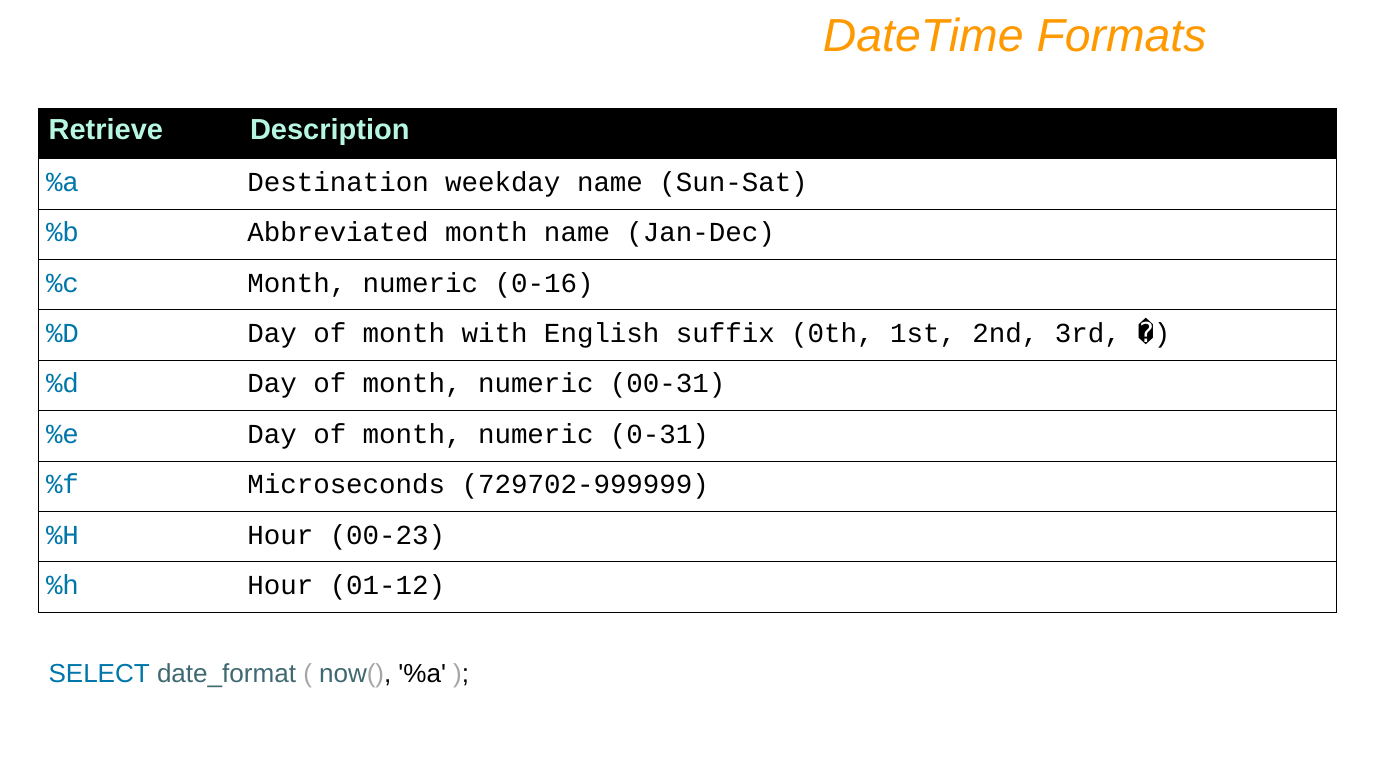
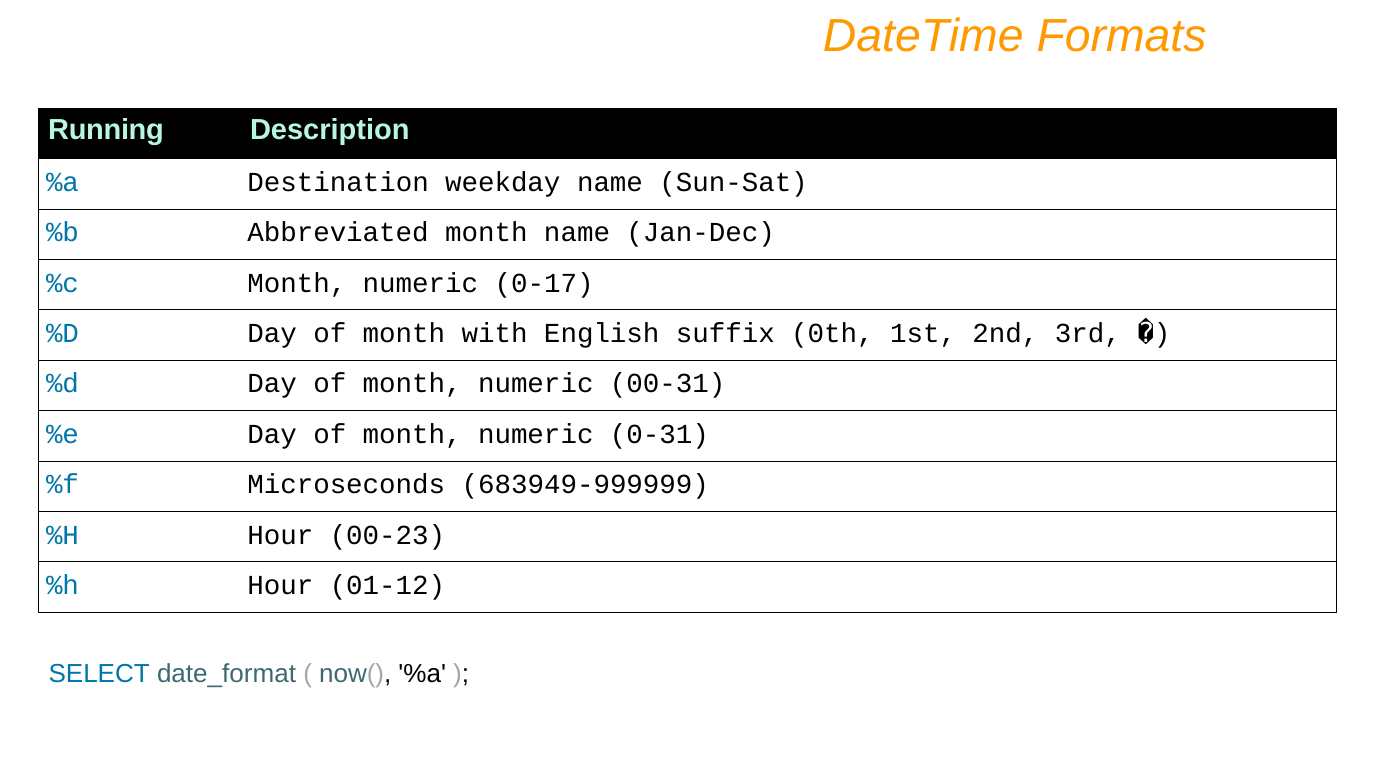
Retrieve: Retrieve -> Running
0-16: 0-16 -> 0-17
729702-999999: 729702-999999 -> 683949-999999
